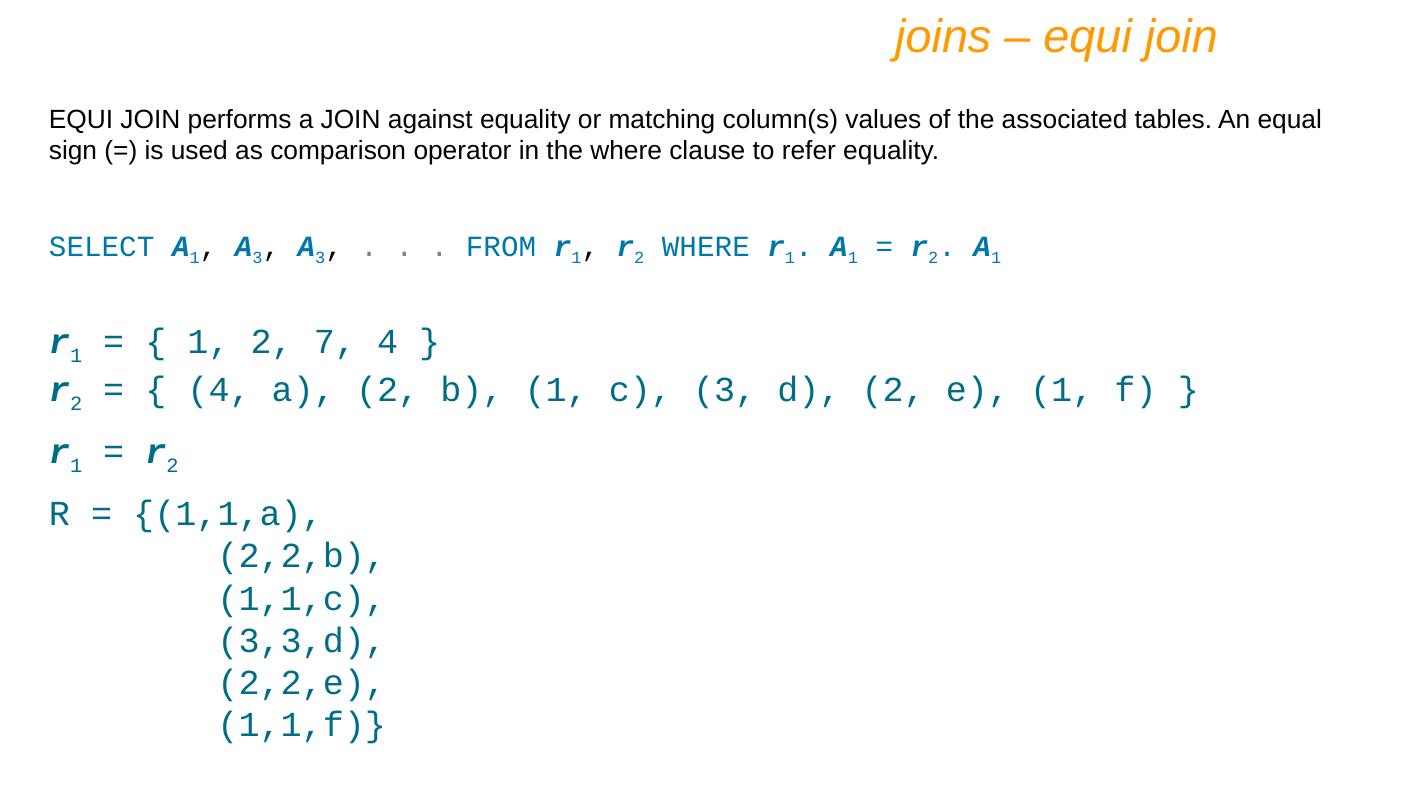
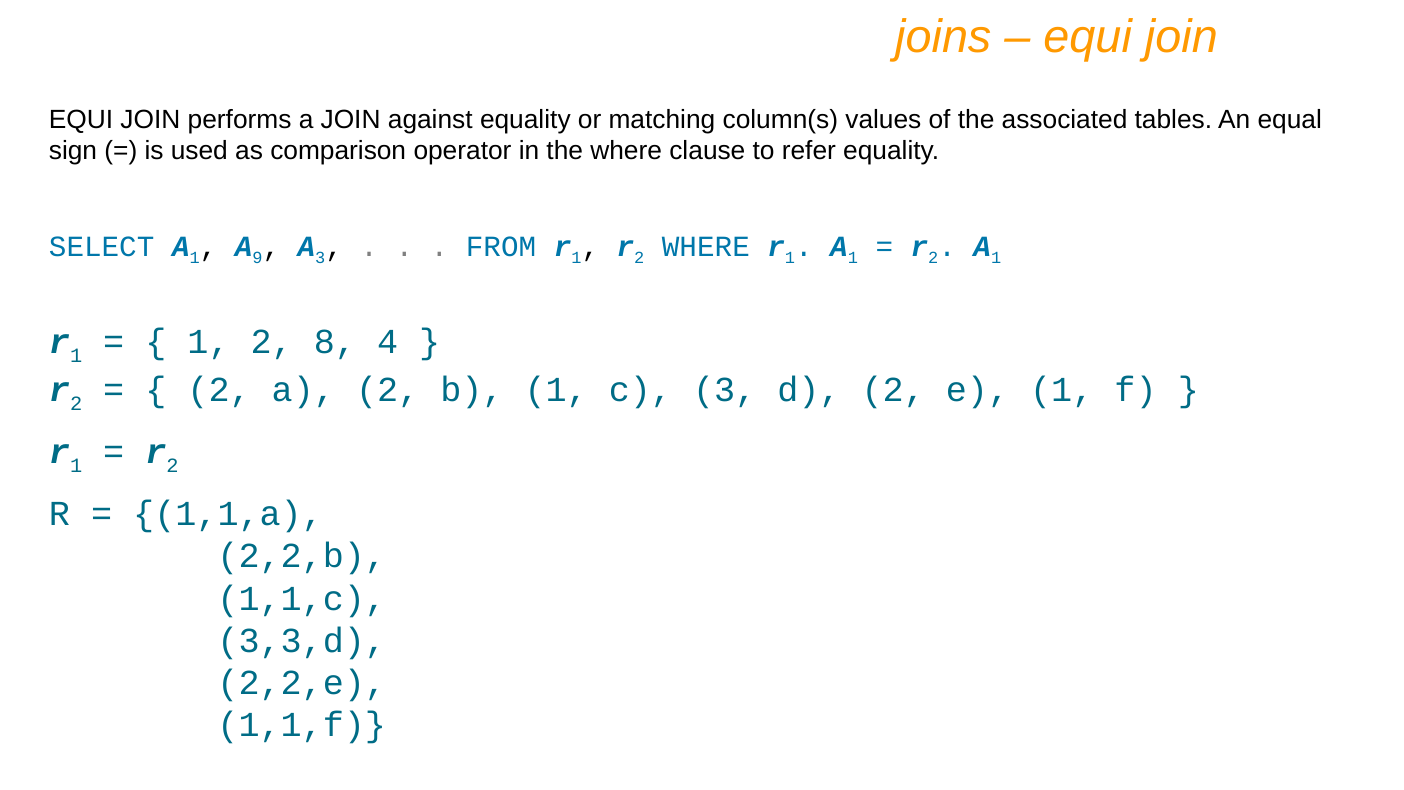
3 at (257, 258): 3 -> 9
7: 7 -> 8
4 at (219, 390): 4 -> 2
